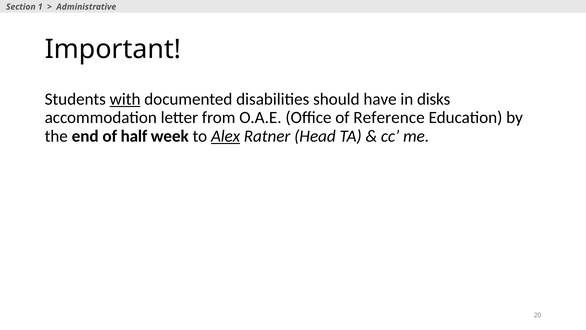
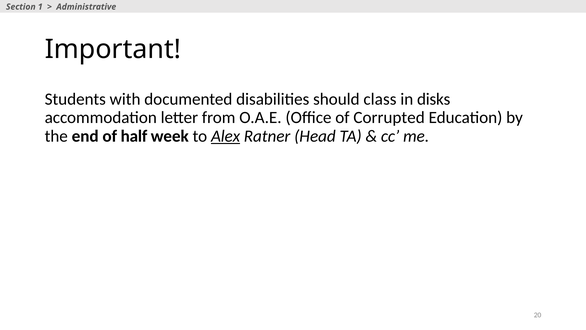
with underline: present -> none
have: have -> class
Reference: Reference -> Corrupted
